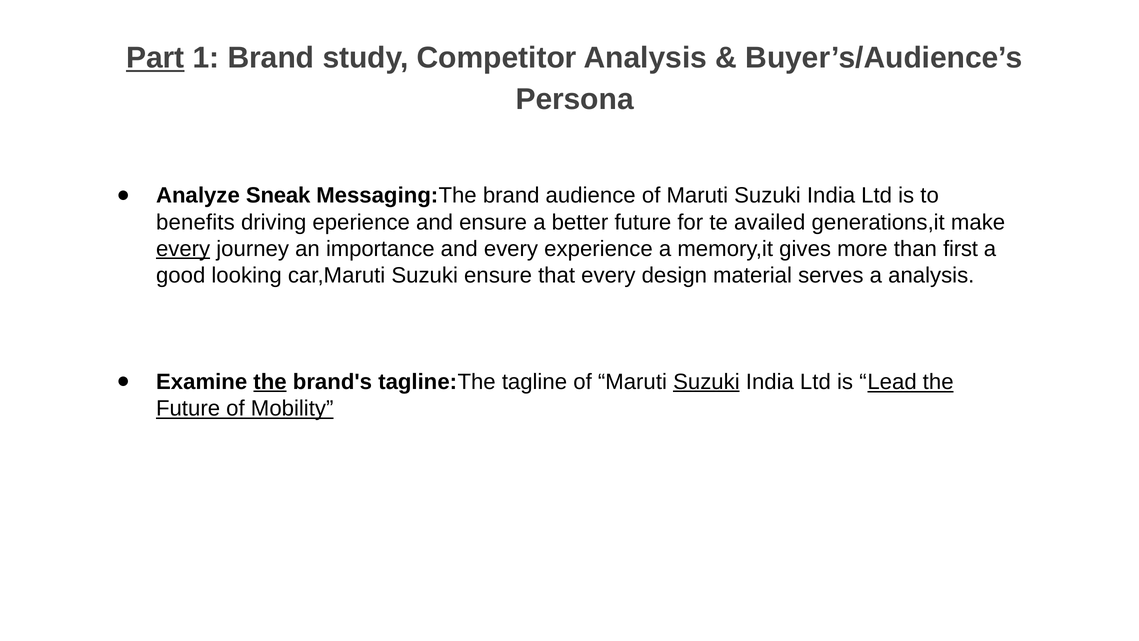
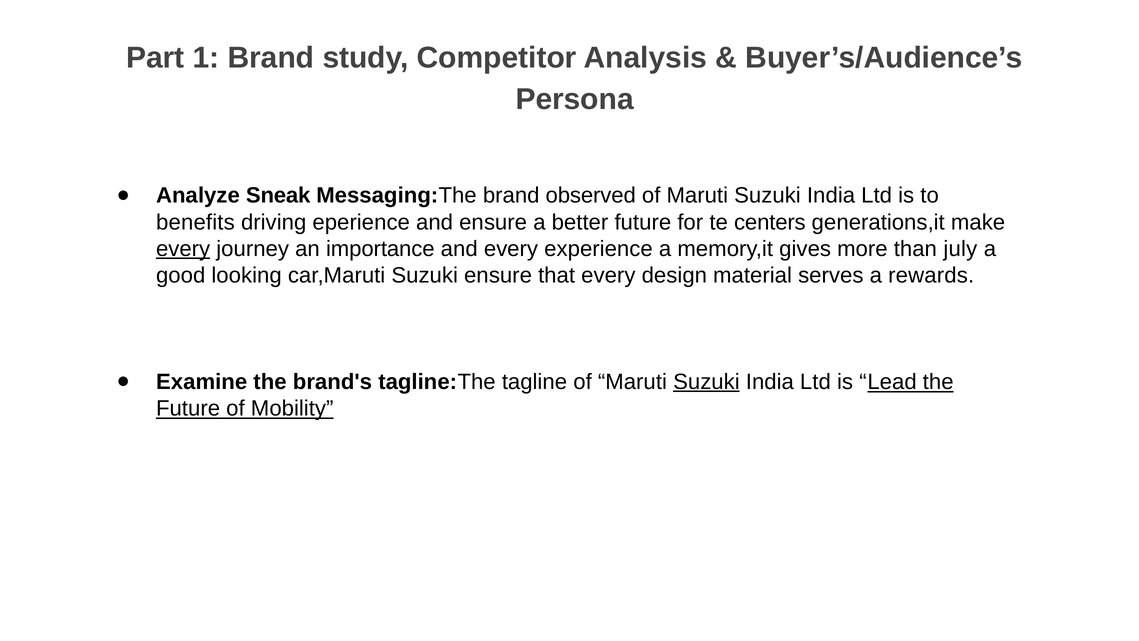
Part underline: present -> none
audience: audience -> observed
availed: availed -> centers
first: first -> july
a analysis: analysis -> rewards
the at (270, 382) underline: present -> none
